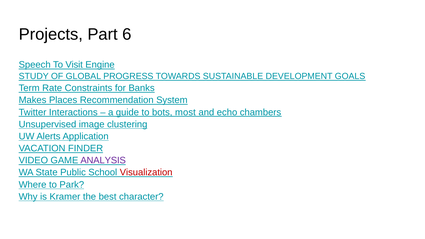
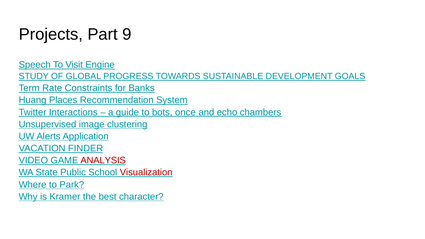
6: 6 -> 9
Makes: Makes -> Huang
most: most -> once
ANALYSIS colour: purple -> red
